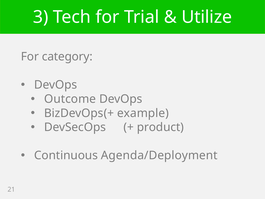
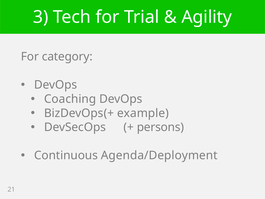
Utilize: Utilize -> Agility
Outcome: Outcome -> Coaching
product: product -> persons
